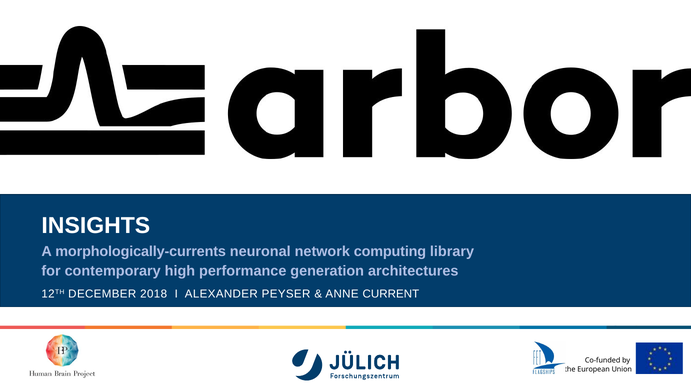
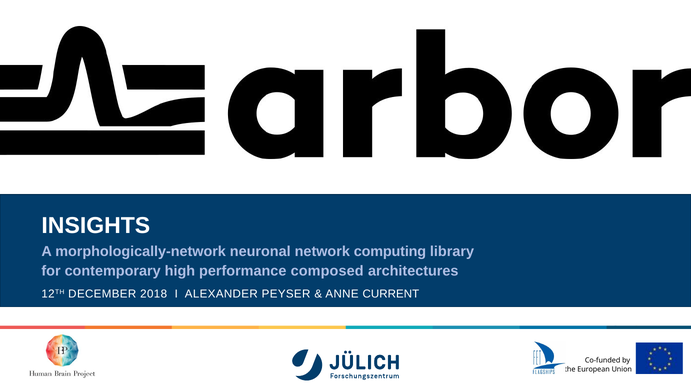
morphologically-currents: morphologically-currents -> morphologically-network
generation: generation -> composed
